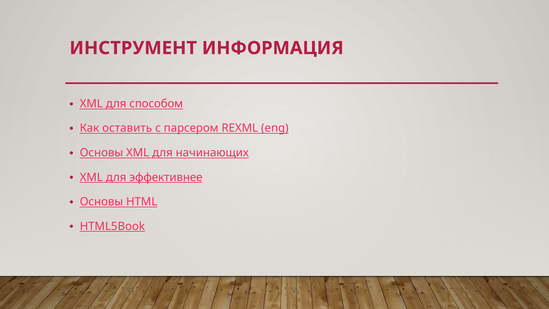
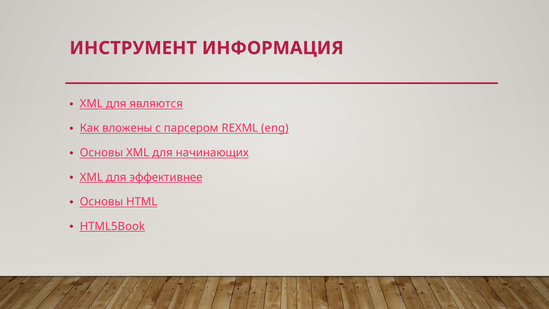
способом: способом -> являются
оставить: оставить -> вложены
